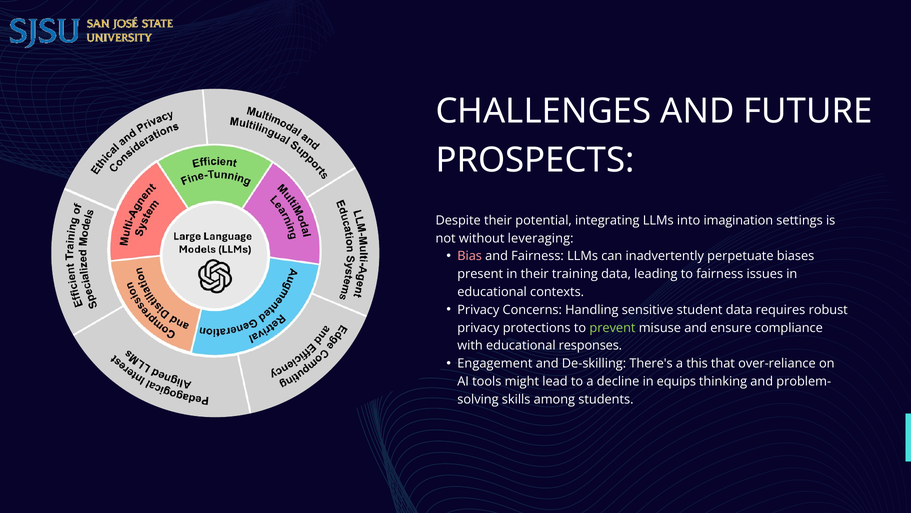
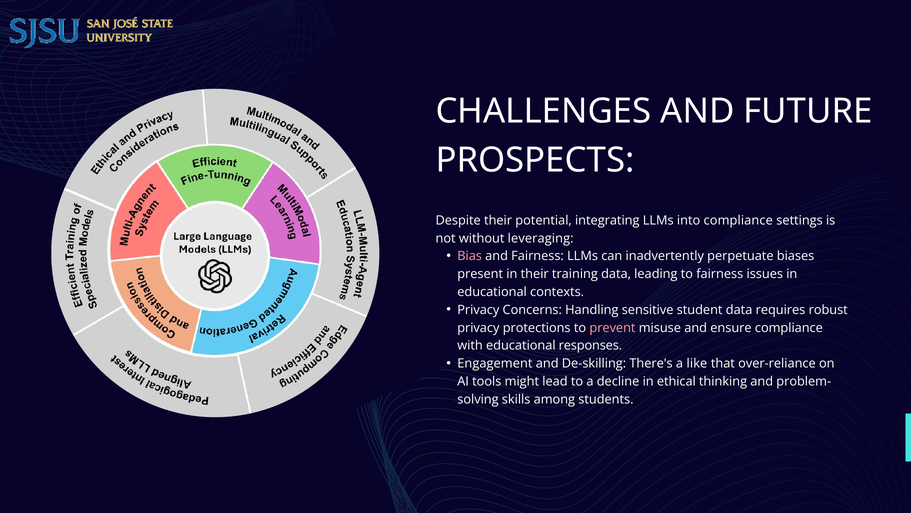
into imagination: imagination -> compliance
prevent colour: light green -> pink
this: this -> like
equips: equips -> ethical
